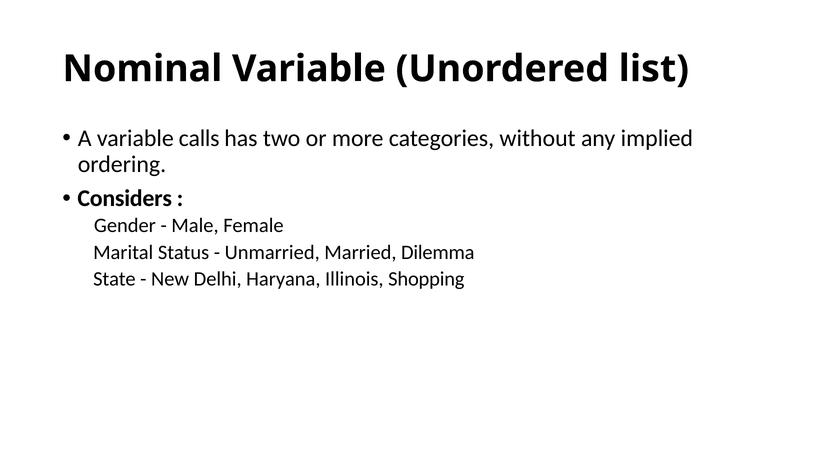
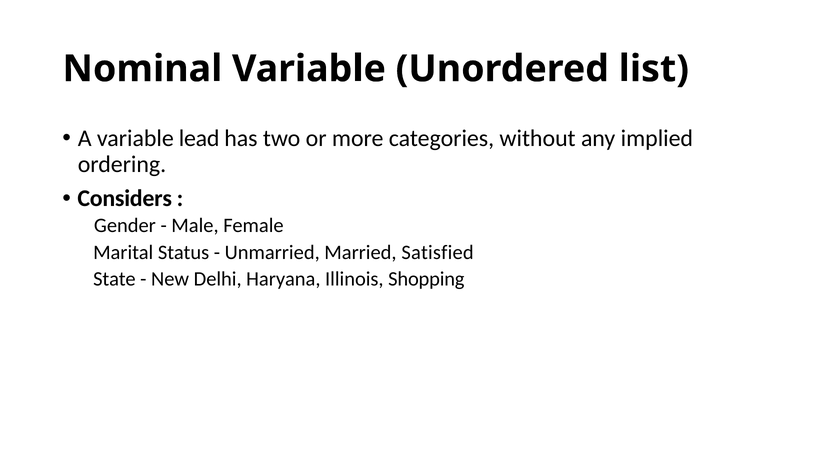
calls: calls -> lead
Dilemma: Dilemma -> Satisfied
